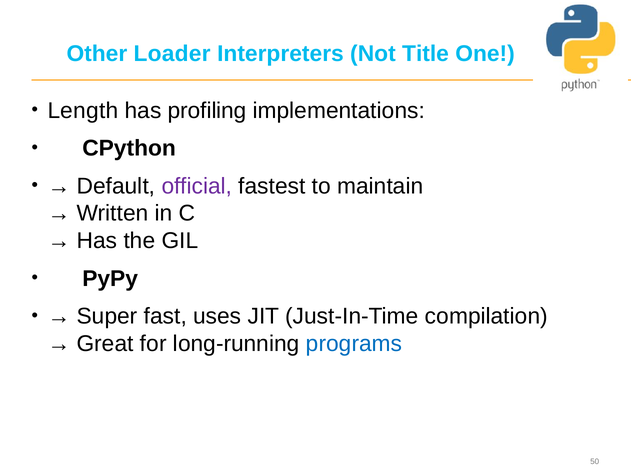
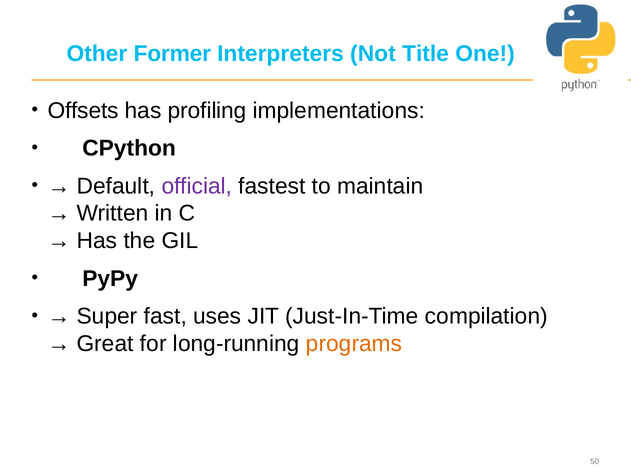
Loader: Loader -> Former
Length: Length -> Offsets
programs colour: blue -> orange
